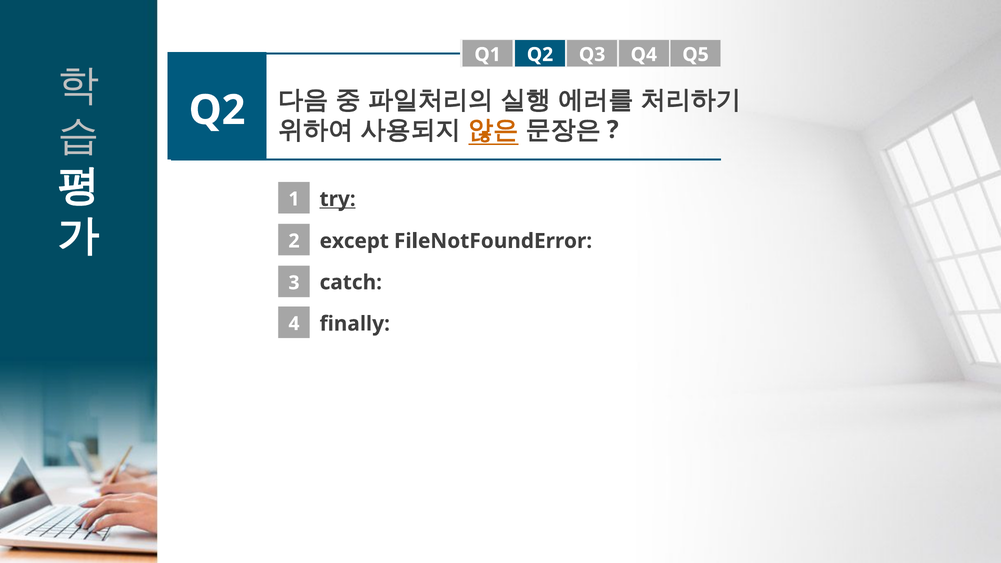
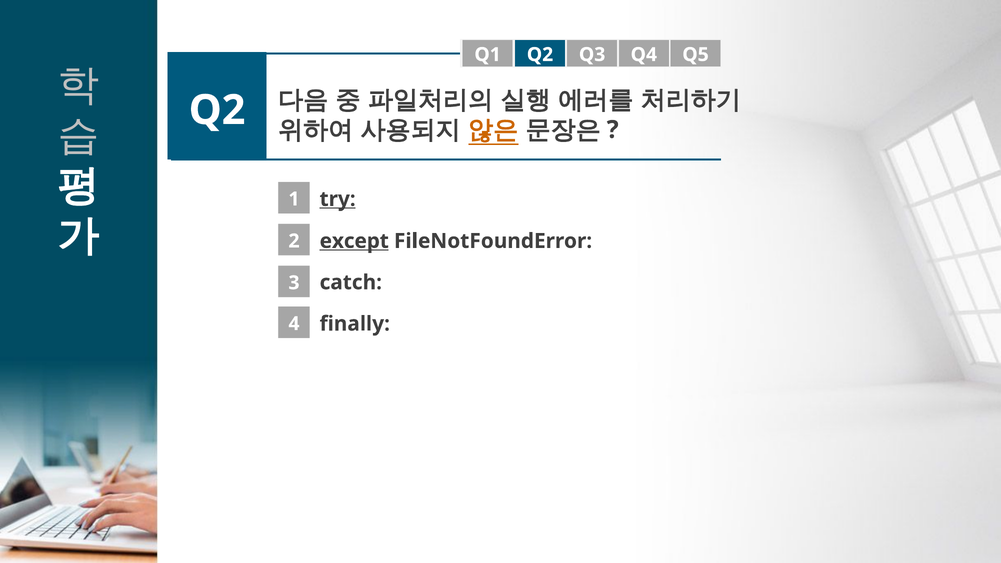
except underline: none -> present
